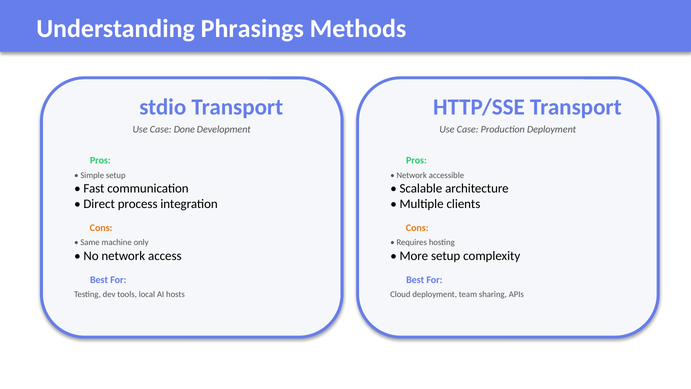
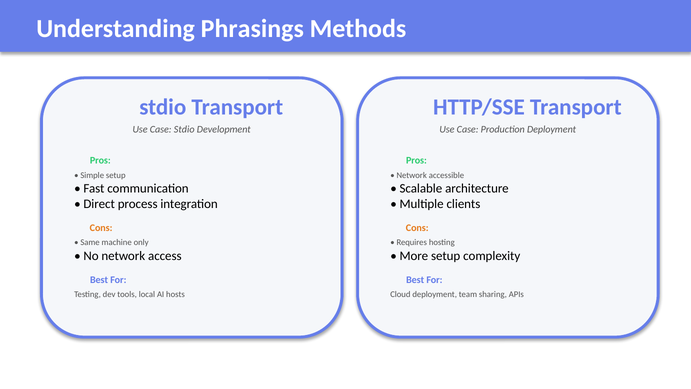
Case Done: Done -> Stdio
